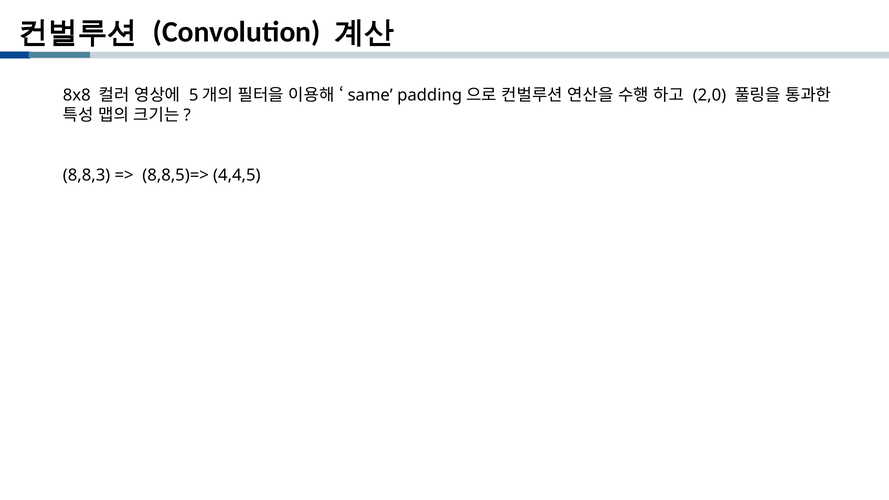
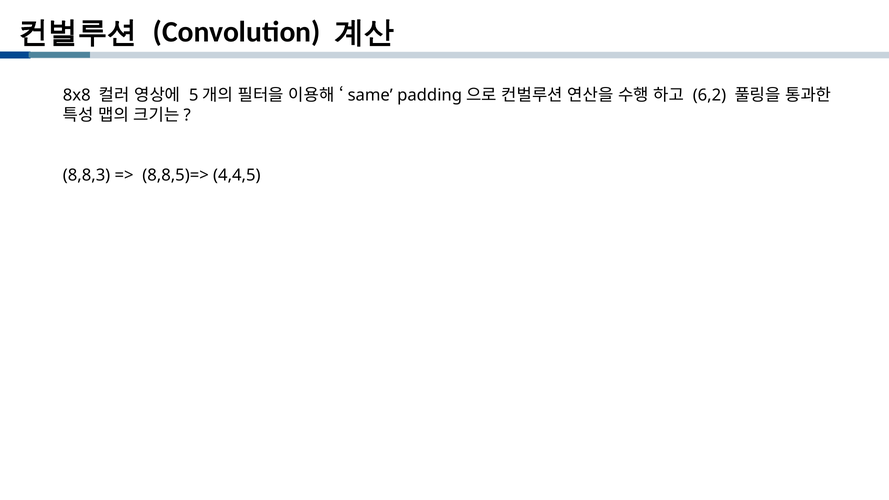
2,0: 2,0 -> 6,2
